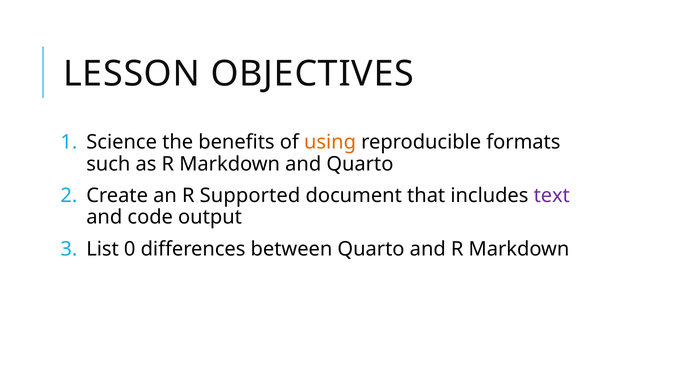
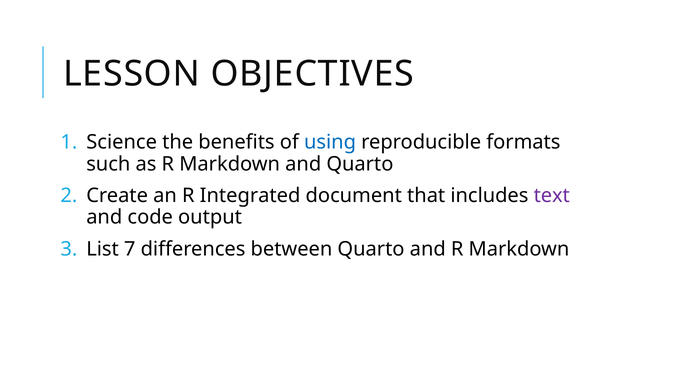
using colour: orange -> blue
Supported: Supported -> Integrated
0: 0 -> 7
